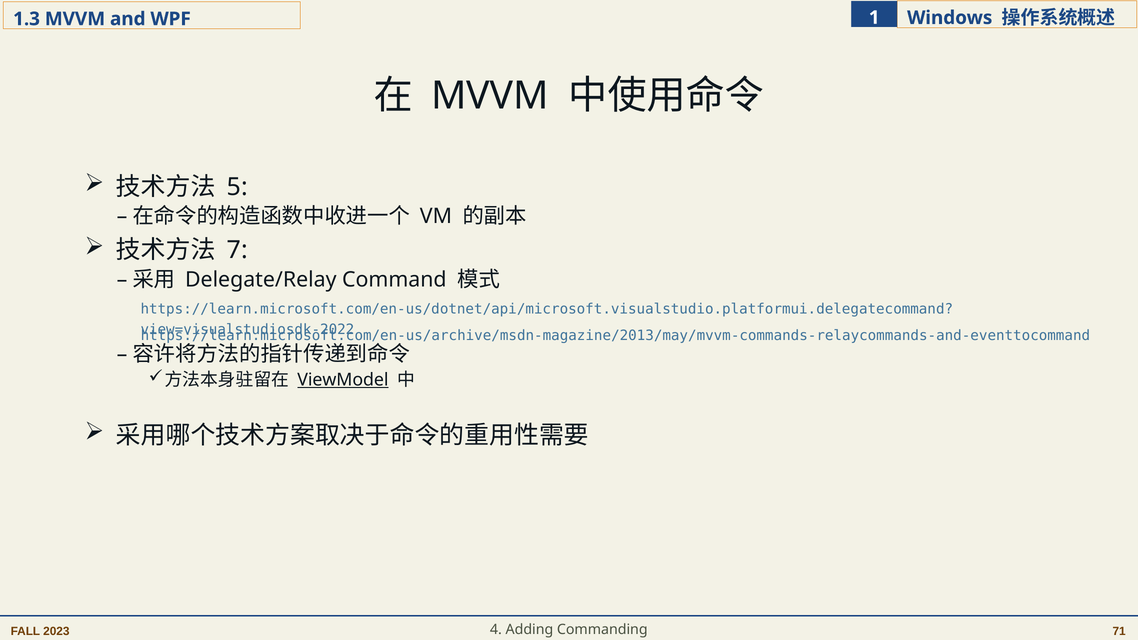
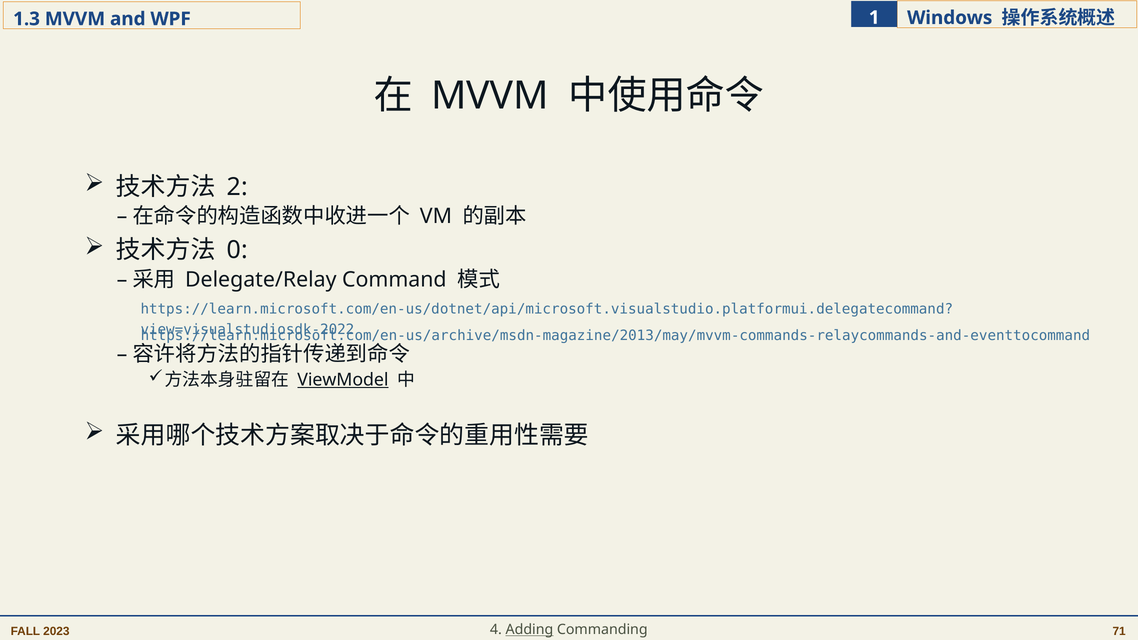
5: 5 -> 2
7: 7 -> 0
Adding underline: none -> present
